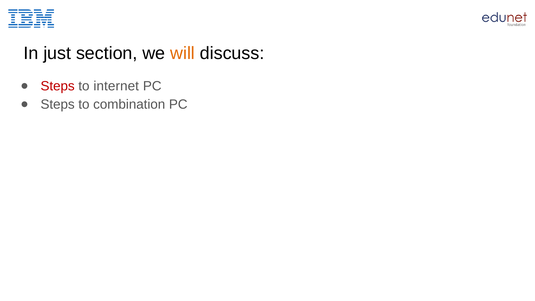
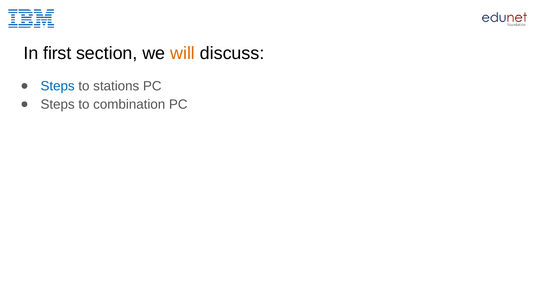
just: just -> first
Steps at (58, 86) colour: red -> blue
internet: internet -> stations
